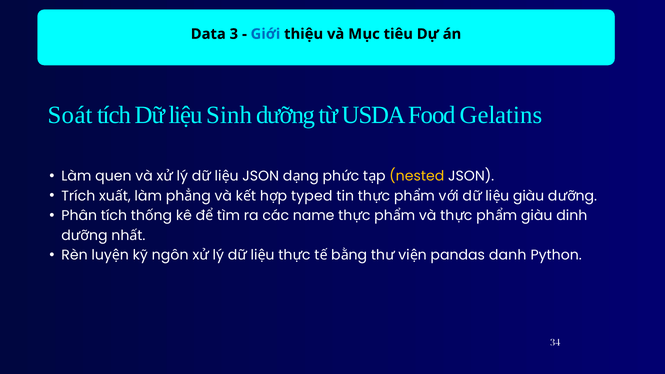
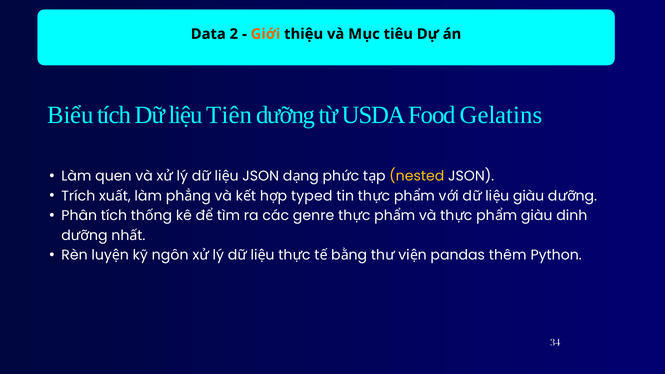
3: 3 -> 2
Giới colour: blue -> orange
Soát: Soát -> Biểu
Sinh: Sinh -> Tiên
name: name -> genre
danh: danh -> thêm
